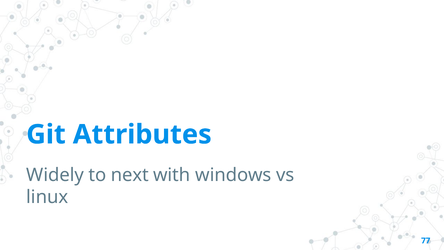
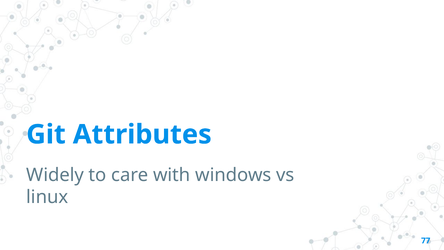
next: next -> care
